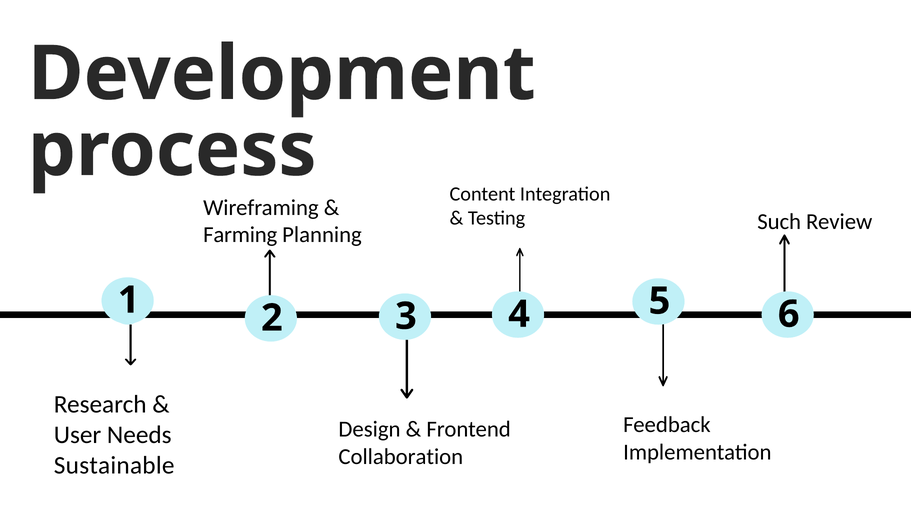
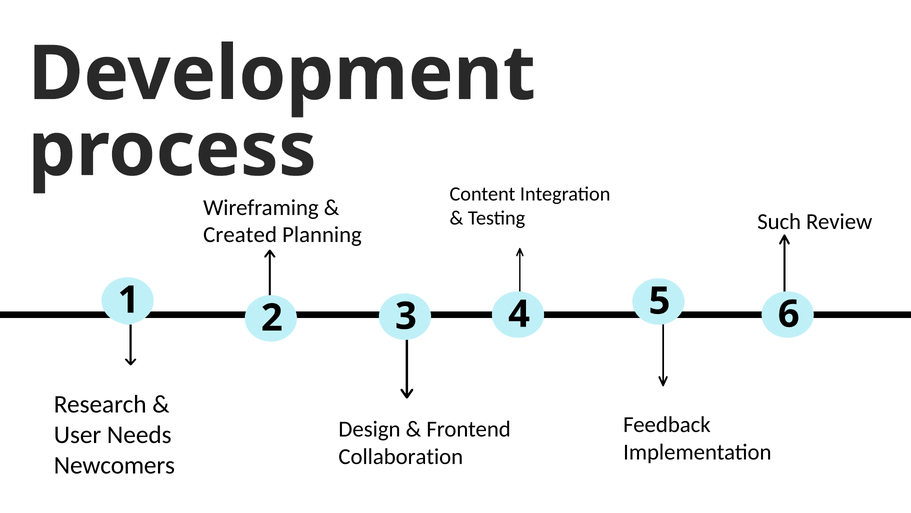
Farming: Farming -> Created
Sustainable: Sustainable -> Newcomers
